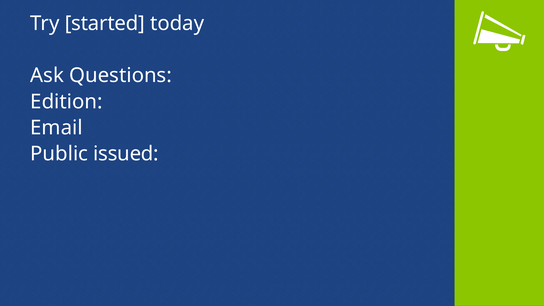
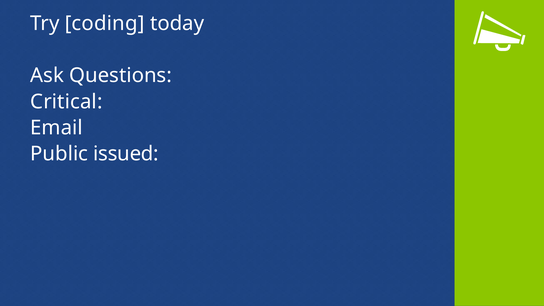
started: started -> coding
Edition: Edition -> Critical
